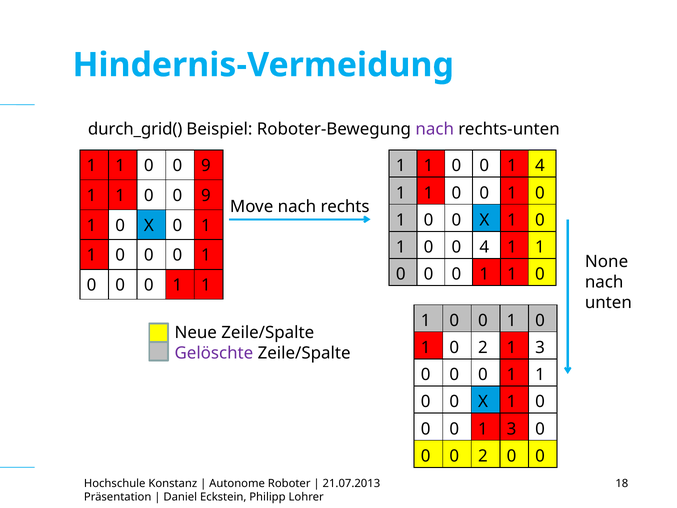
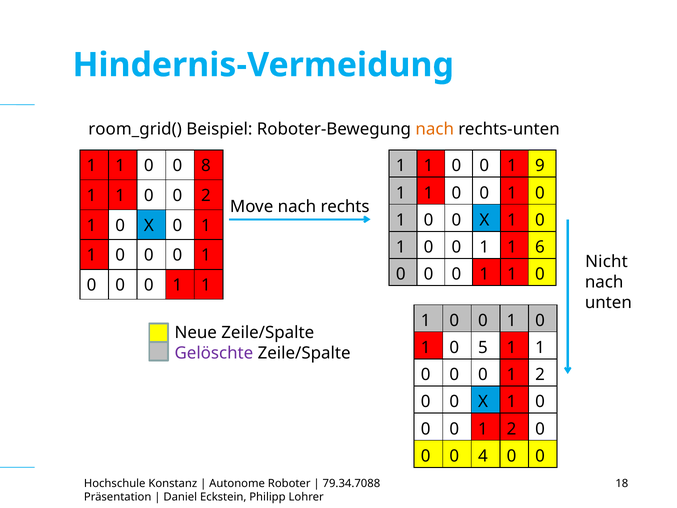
durch_grid(: durch_grid( -> room_grid(
nach at (435, 129) colour: purple -> orange
9 at (206, 166): 9 -> 8
1 4: 4 -> 9
9 at (206, 196): 9 -> 2
4 at (484, 247): 4 -> 1
1 at (540, 247): 1 -> 6
None: None -> Nicht
1 0 2: 2 -> 5
3 at (540, 347): 3 -> 1
1 at (540, 375): 1 -> 2
3 at (511, 429): 3 -> 2
0 0 2: 2 -> 4
21.07.2013: 21.07.2013 -> 79.34.7088
